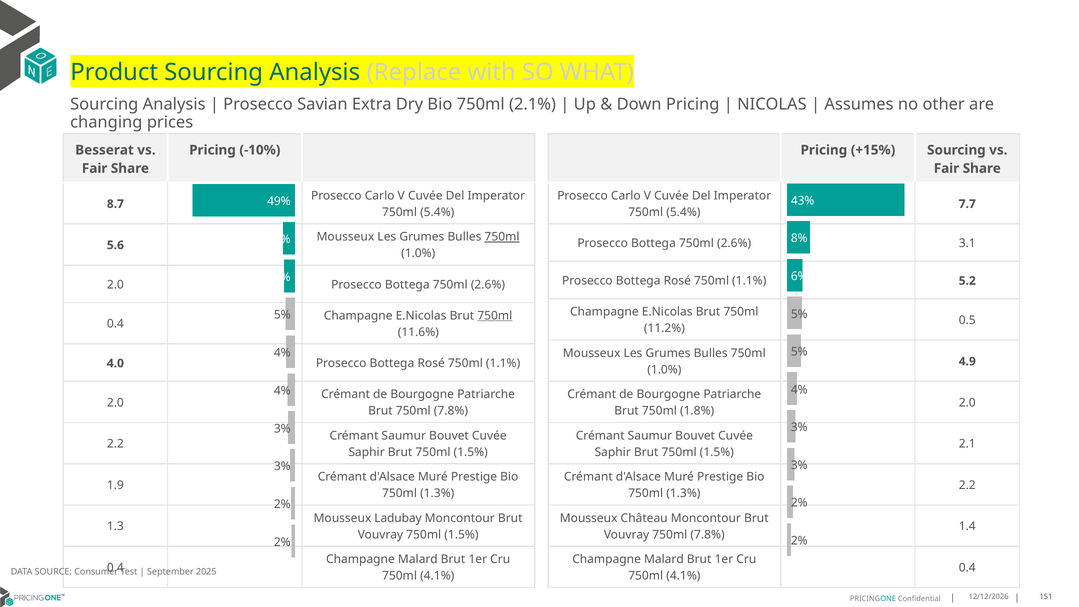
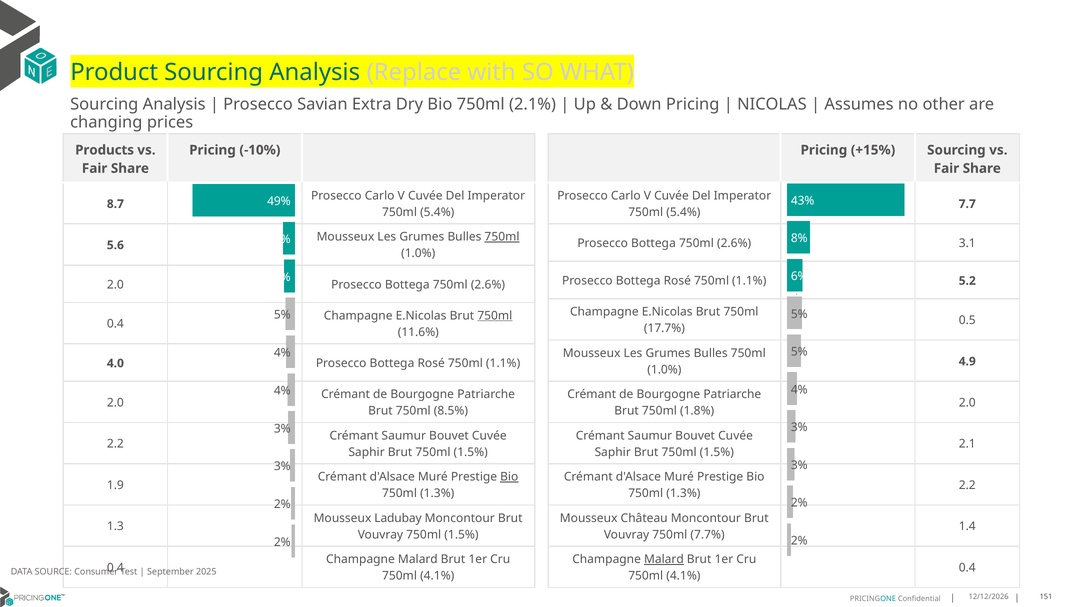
Besserat: Besserat -> Products
11.2%: 11.2% -> 17.7%
Brut 750ml 7.8%: 7.8% -> 8.5%
Bio at (509, 477) underline: none -> present
Vouvray 750ml 7.8%: 7.8% -> 7.7%
Malard at (664, 559) underline: none -> present
